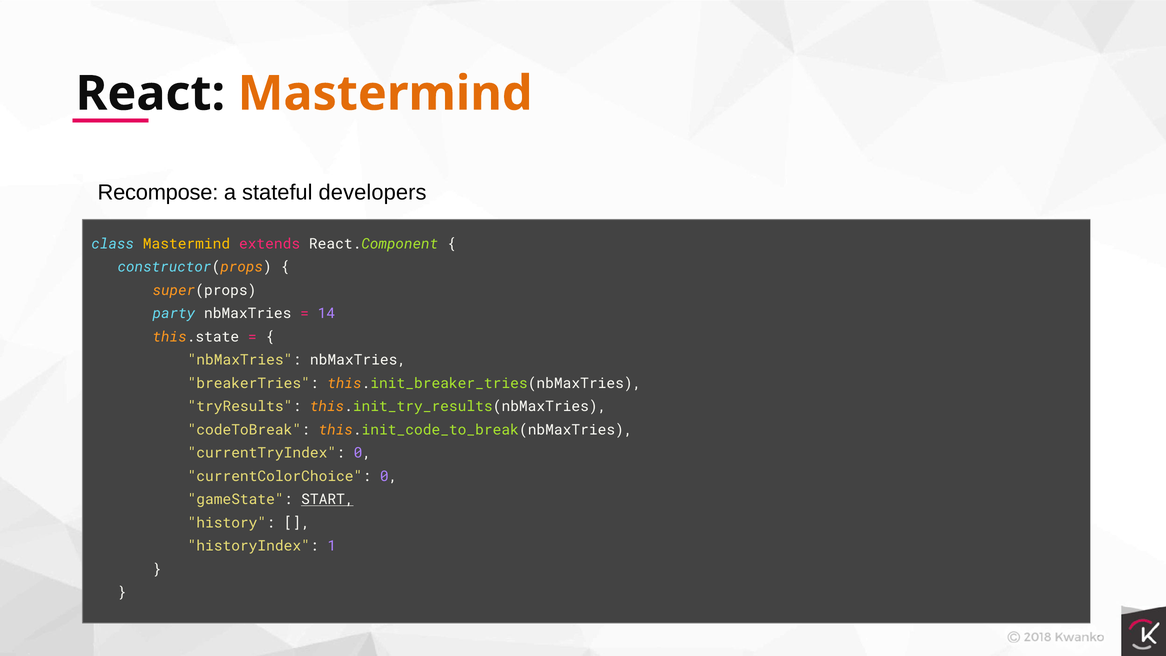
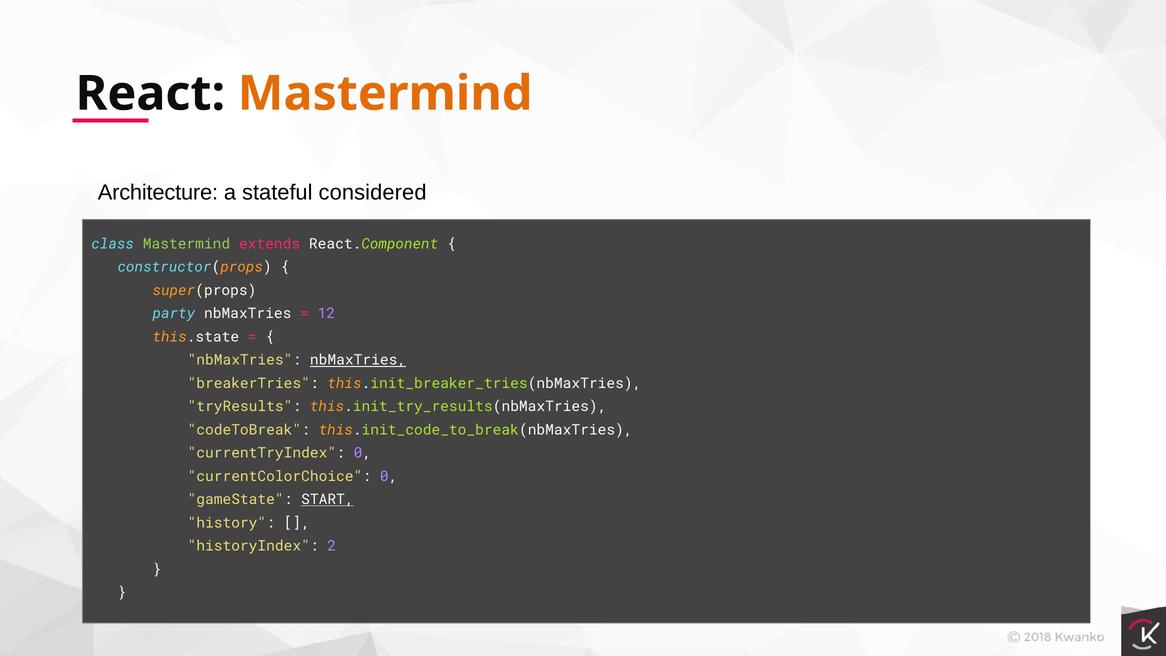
Recompose: Recompose -> Architecture
developers: developers -> considered
Mastermind at (186, 244) colour: yellow -> light green
14: 14 -> 12
nbMaxTries at (358, 360) underline: none -> present
1: 1 -> 2
